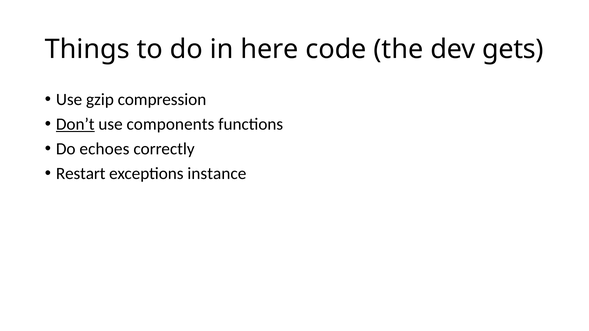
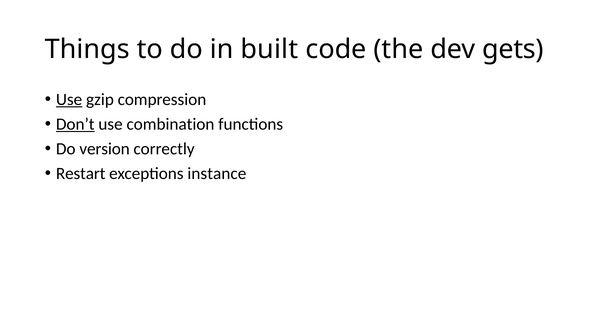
here: here -> built
Use at (69, 100) underline: none -> present
components: components -> combination
echoes: echoes -> version
